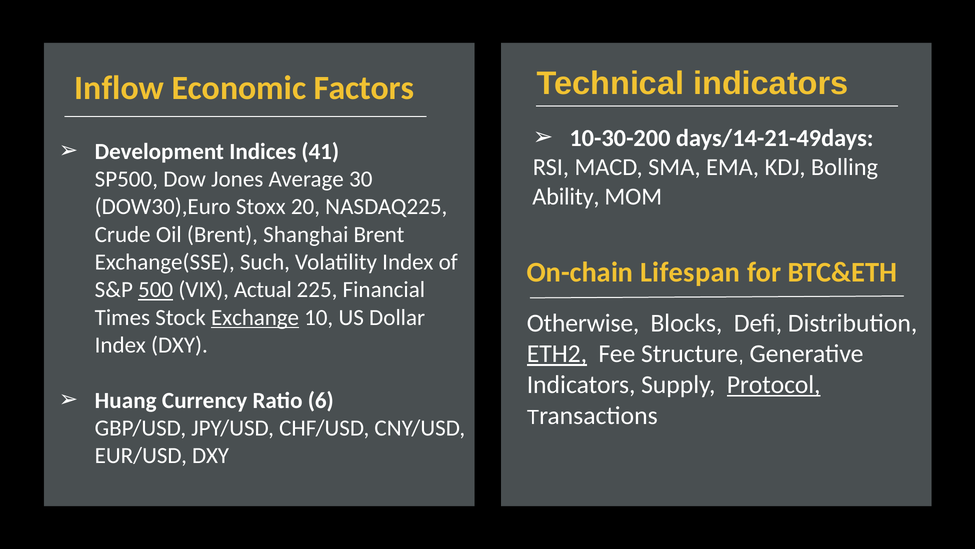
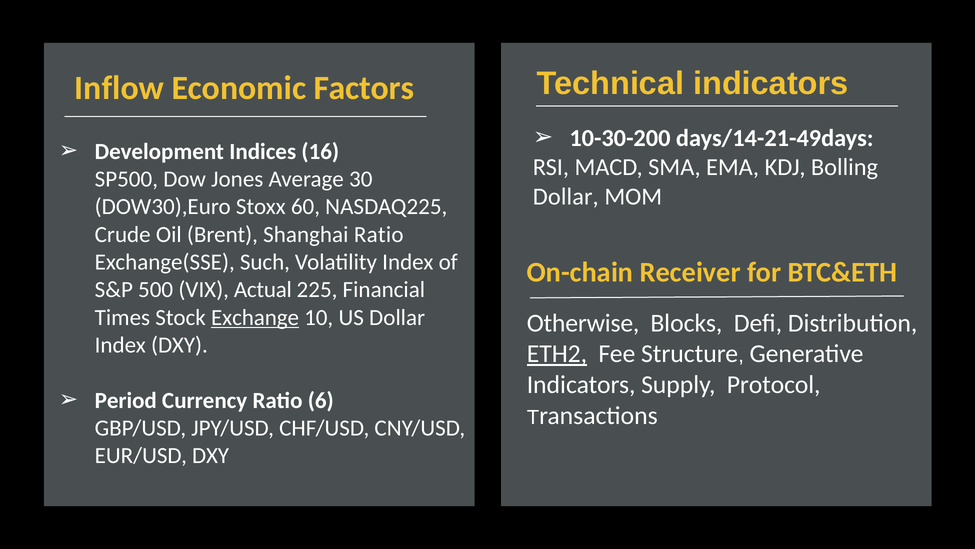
41: 41 -> 16
Ability at (566, 196): Ability -> Dollar
20: 20 -> 60
Shanghai Brent: Brent -> Ratio
Lifespan: Lifespan -> Receiver
500 underline: present -> none
Protocol underline: present -> none
Huang: Huang -> Period
